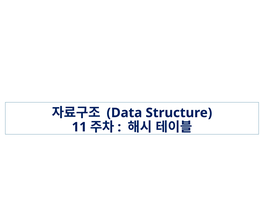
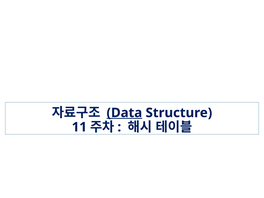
Data underline: none -> present
